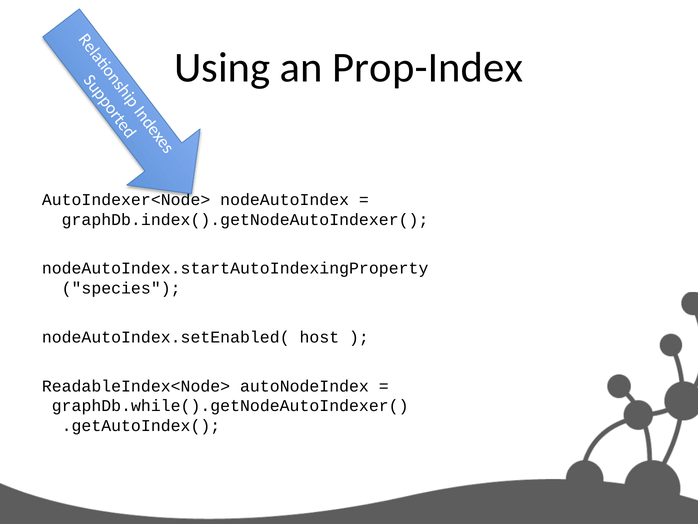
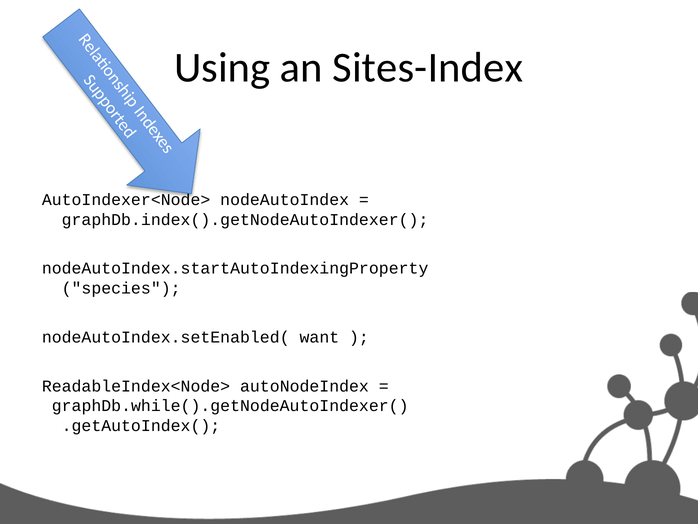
Prop-Index: Prop-Index -> Sites-Index
host: host -> want
